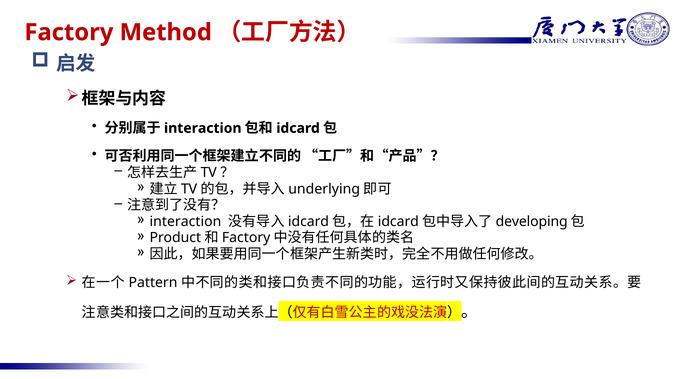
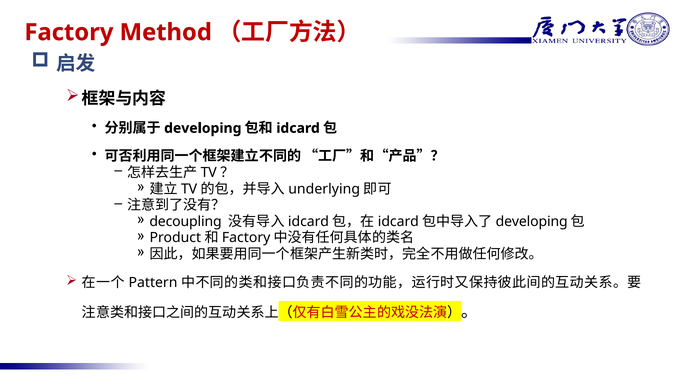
interaction at (203, 128): interaction -> developing
interaction at (185, 221): interaction -> decoupling
